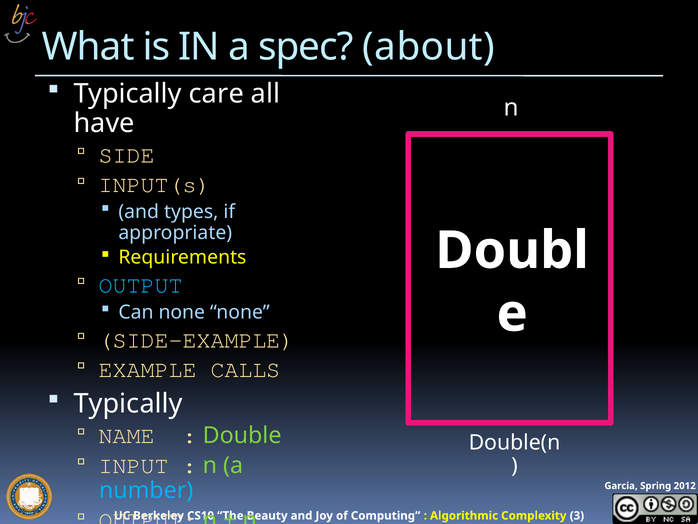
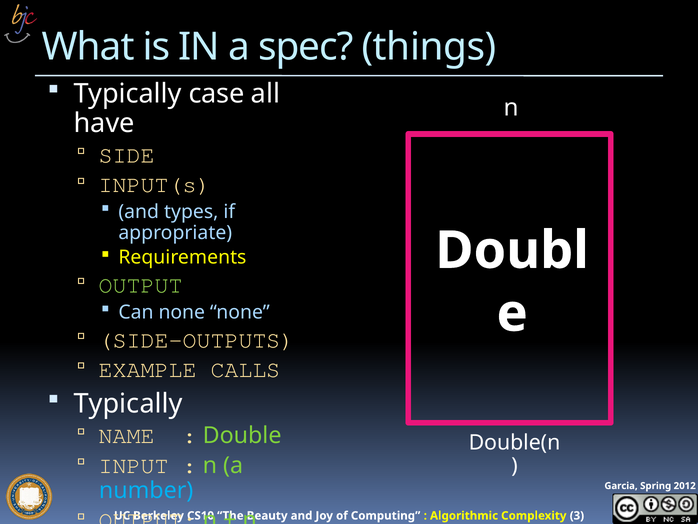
about: about -> things
care: care -> case
OUTPUT at (141, 285) colour: light blue -> light green
SIDE-EXAMPLE: SIDE-EXAMPLE -> SIDE-OUTPUTS
